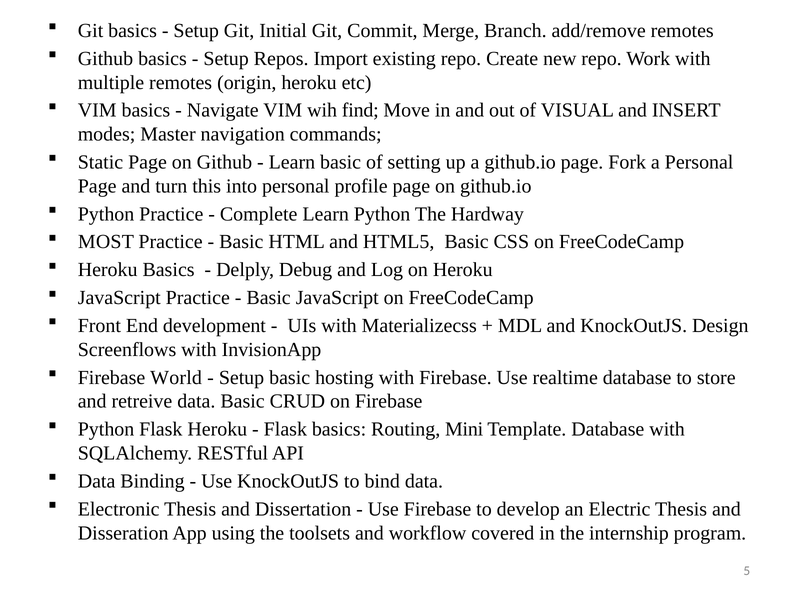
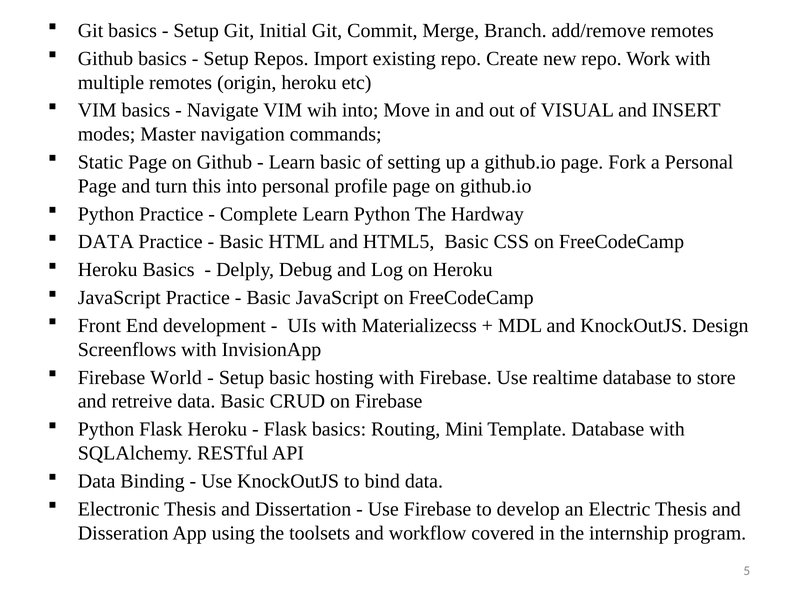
wih find: find -> into
MOST at (106, 242): MOST -> DATA
